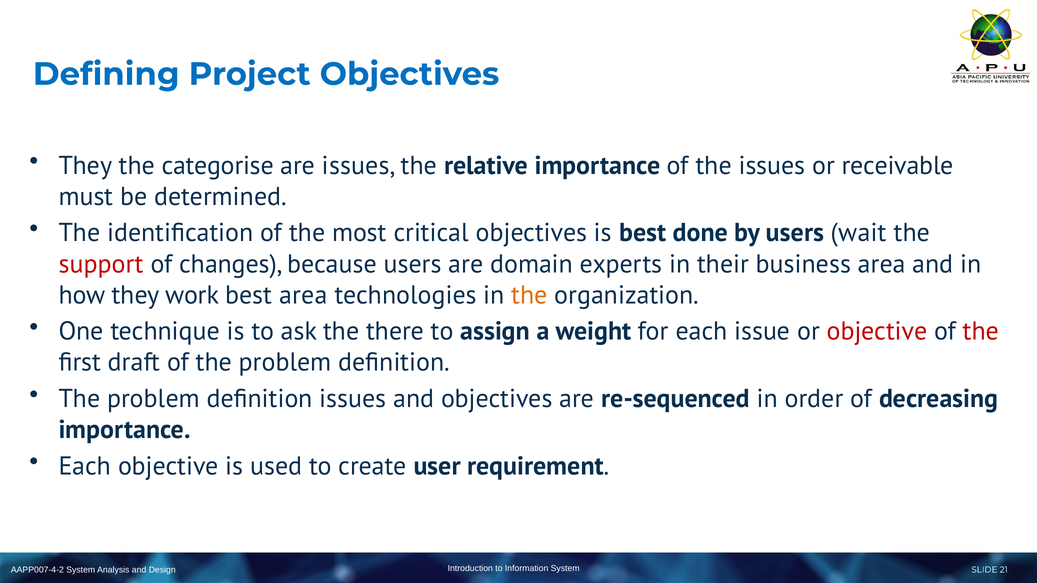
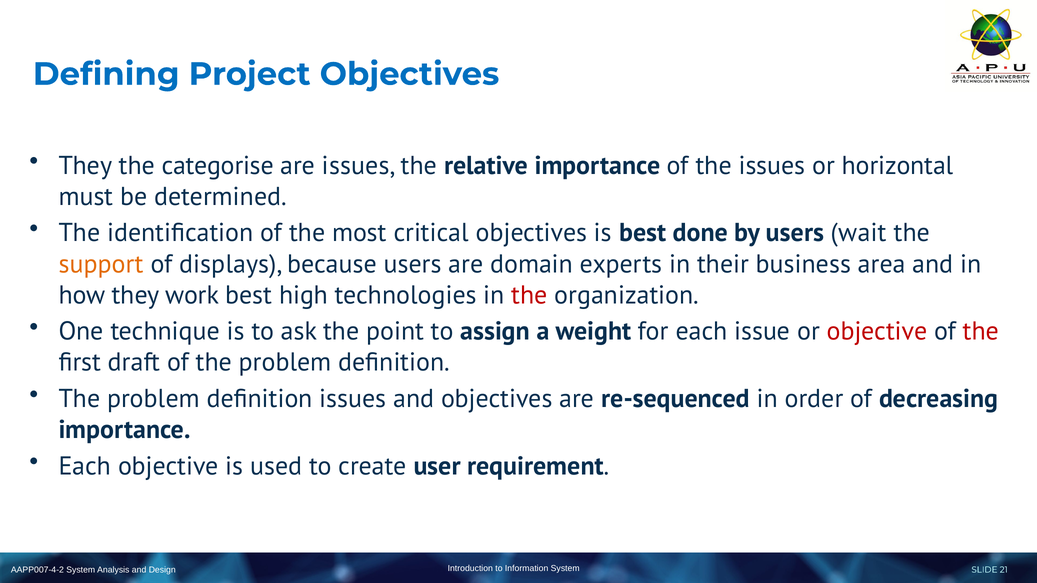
receivable: receivable -> horizontal
support colour: red -> orange
changes: changes -> displays
best area: area -> high
the at (530, 295) colour: orange -> red
there: there -> point
